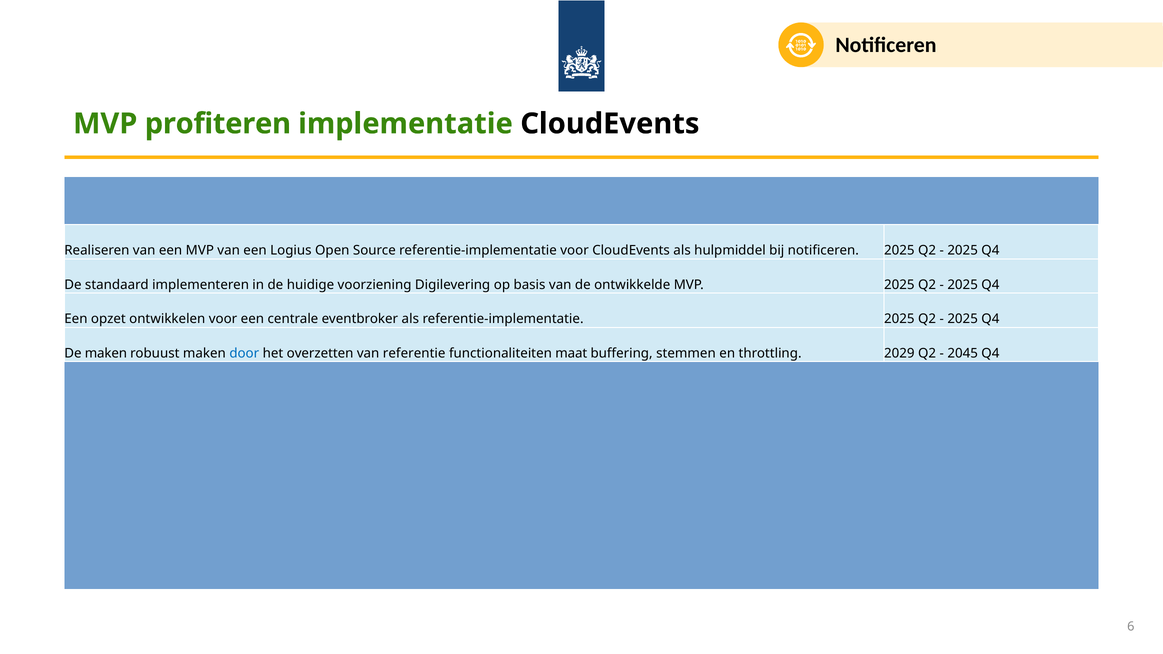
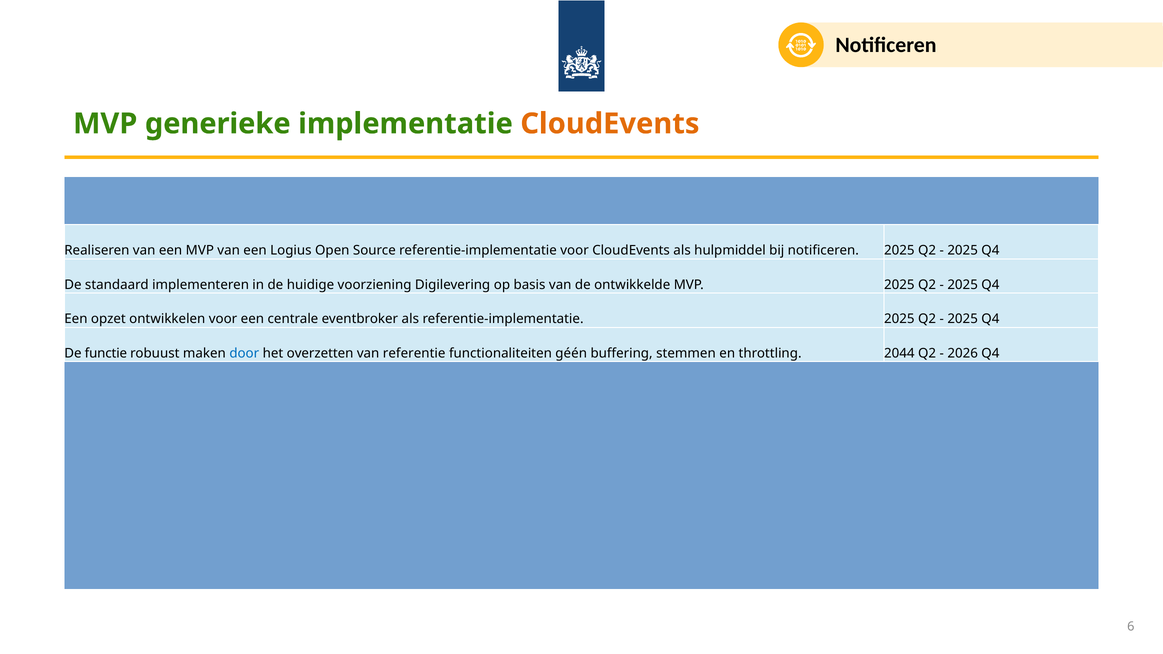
profiteren: profiteren -> generieke
CloudEvents at (610, 124) colour: black -> orange
De maken: maken -> functie
maat: maat -> géén
2029: 2029 -> 2044
2045: 2045 -> 2026
